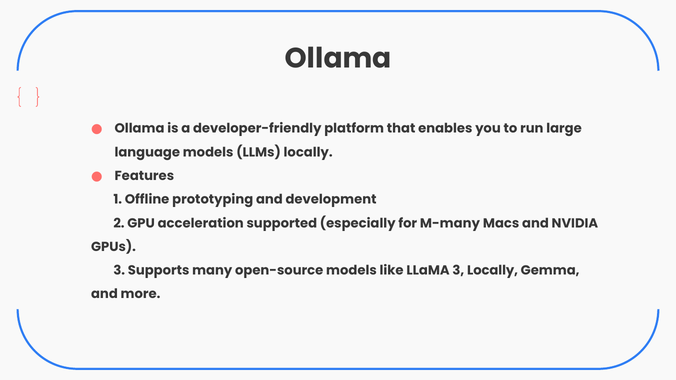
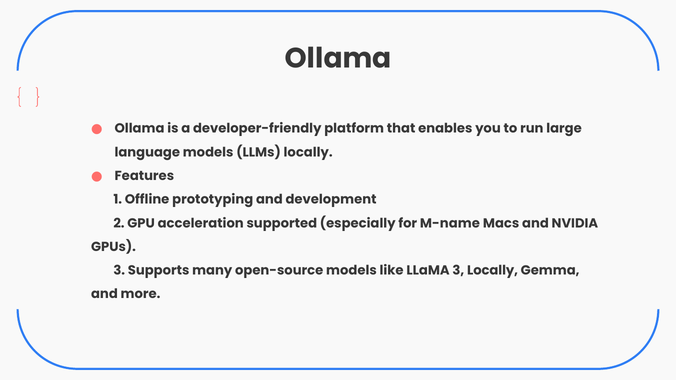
M-many: M-many -> M-name
